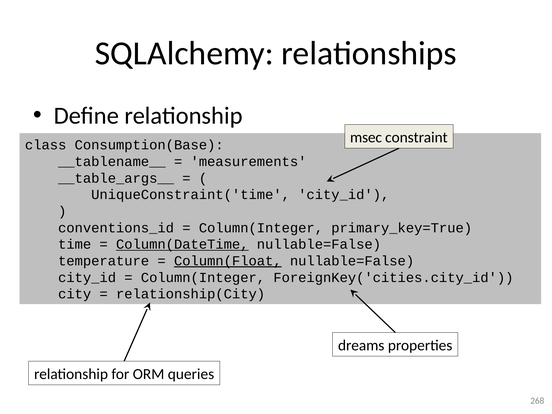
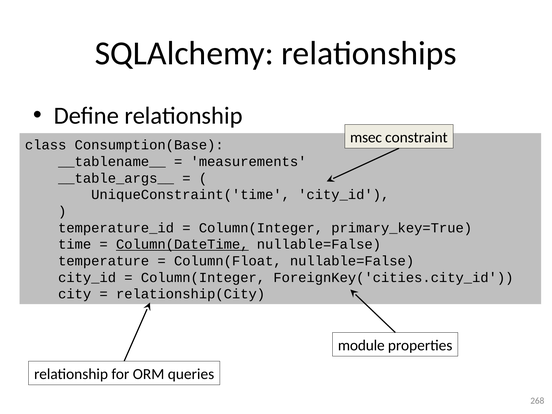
conventions_id: conventions_id -> temperature_id
Column(Float underline: present -> none
dreams: dreams -> module
